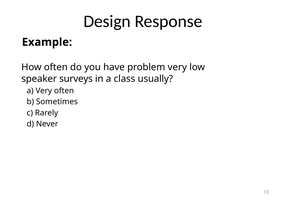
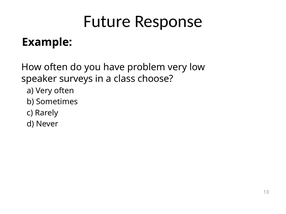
Design: Design -> Future
usually: usually -> choose
